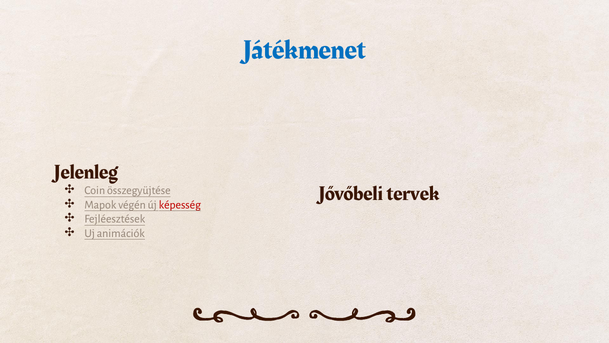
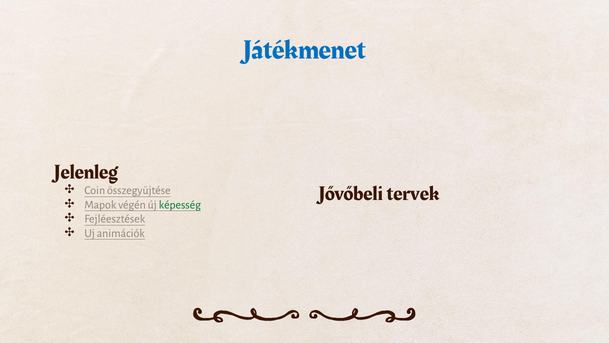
képesség colour: red -> green
